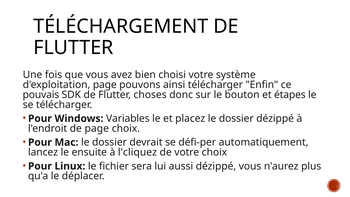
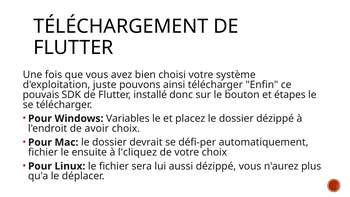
d'exploitation page: page -> juste
choses: choses -> installé
de page: page -> avoir
lancez at (43, 152): lancez -> fichier
